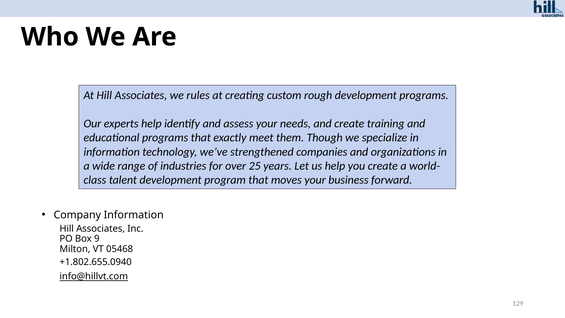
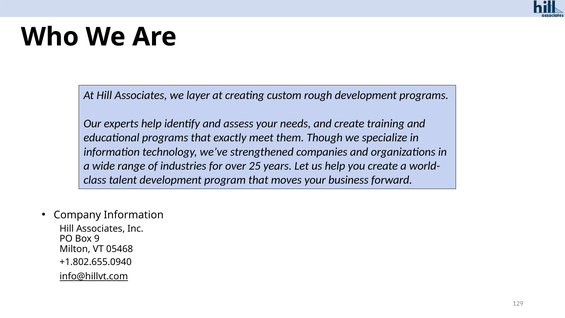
rules: rules -> layer
